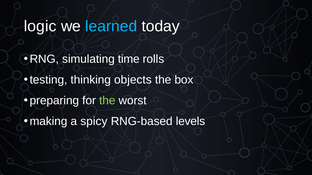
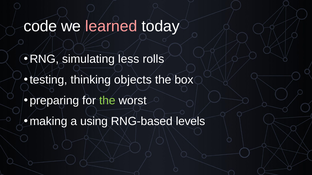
logic: logic -> code
learned colour: light blue -> pink
time: time -> less
spicy: spicy -> using
